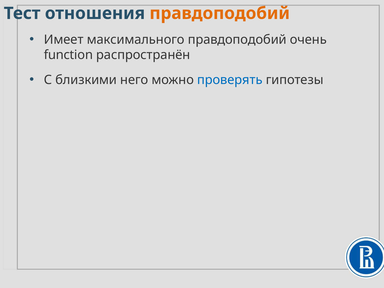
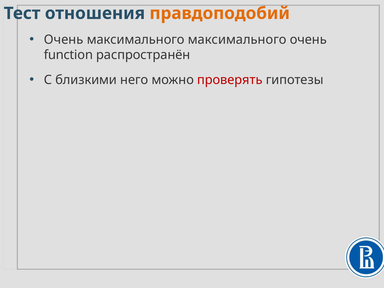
Имеет at (64, 40): Имеет -> Очень
максимального правдоподобий: правдоподобий -> максимального
проверять colour: blue -> red
